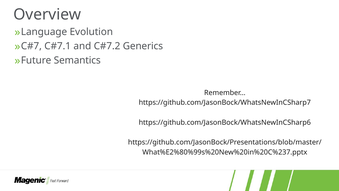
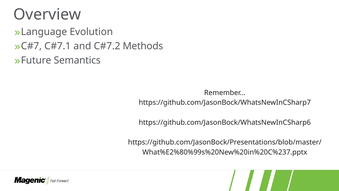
Generics: Generics -> Methods
